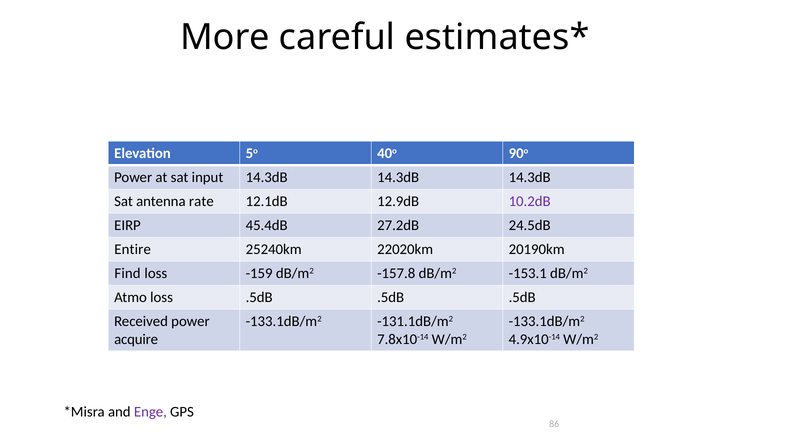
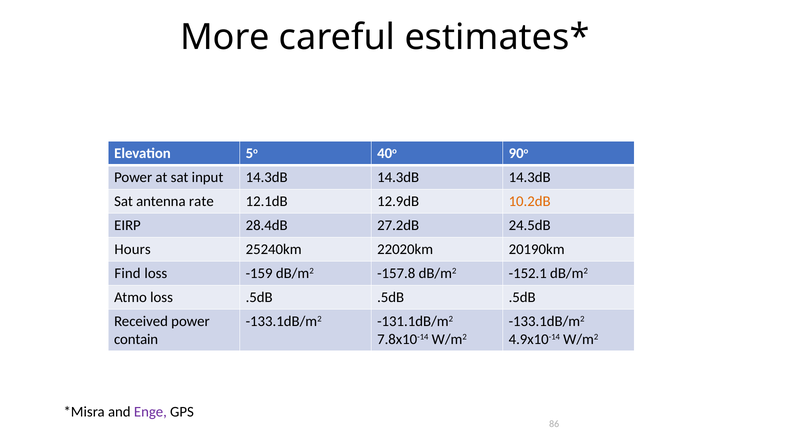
10.2dB colour: purple -> orange
45.4dB: 45.4dB -> 28.4dB
Entire: Entire -> Hours
-153.1: -153.1 -> -152.1
acquire: acquire -> contain
